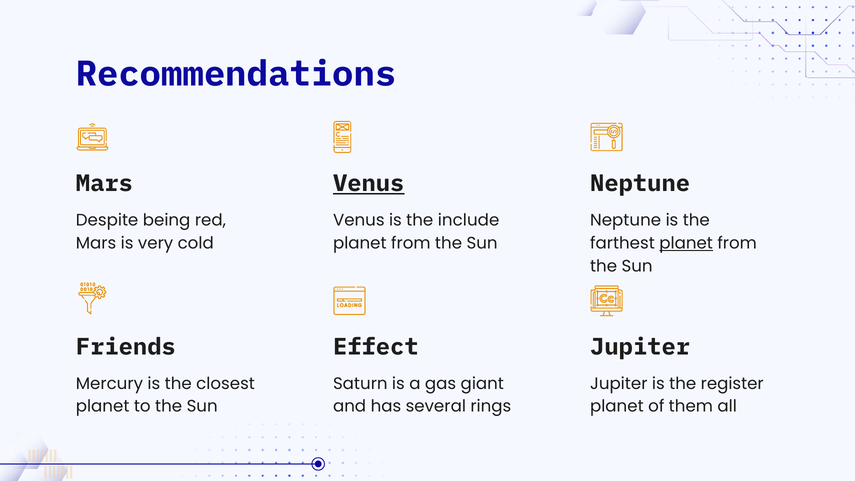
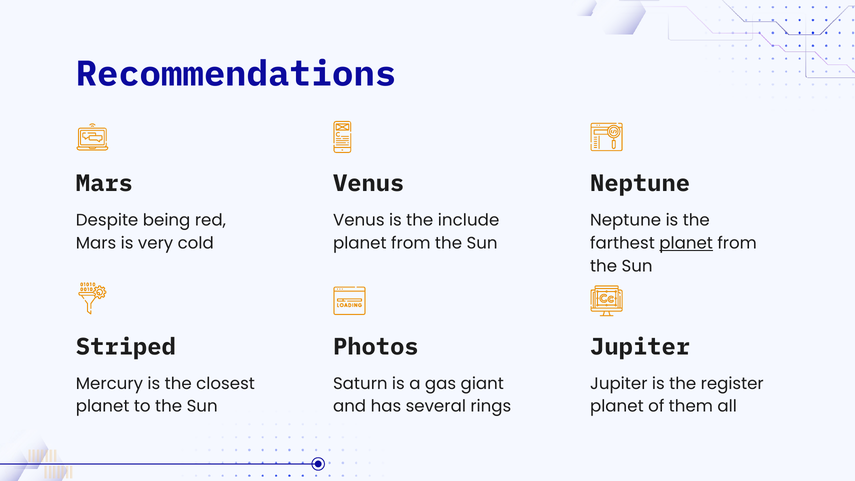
Venus at (369, 184) underline: present -> none
Friends: Friends -> Striped
Effect: Effect -> Photos
